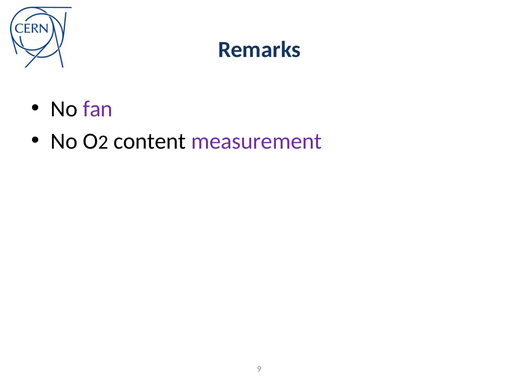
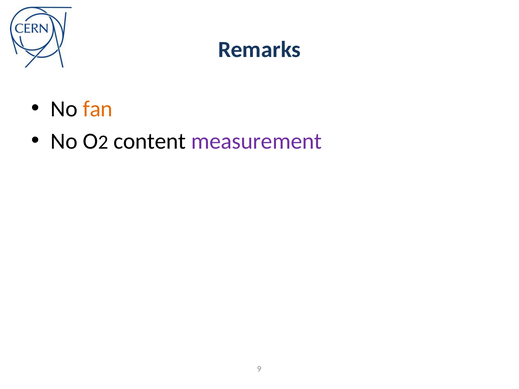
fan colour: purple -> orange
